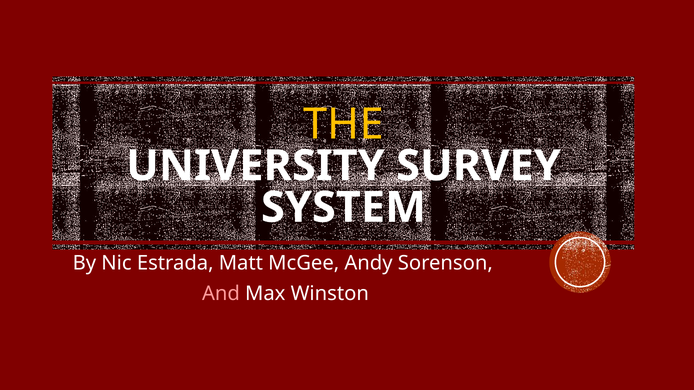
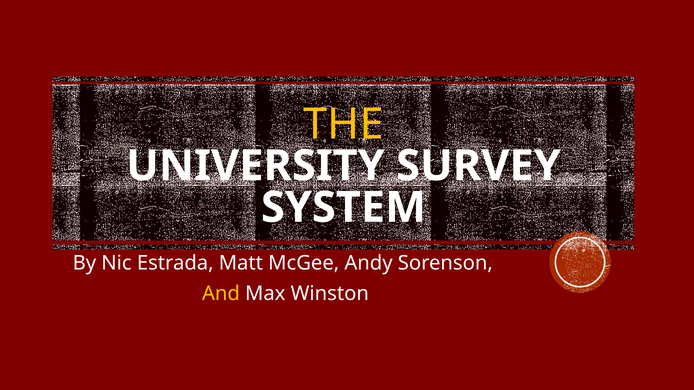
And colour: pink -> yellow
